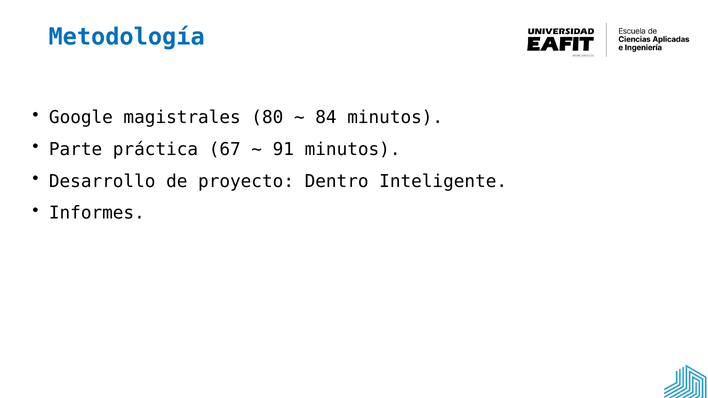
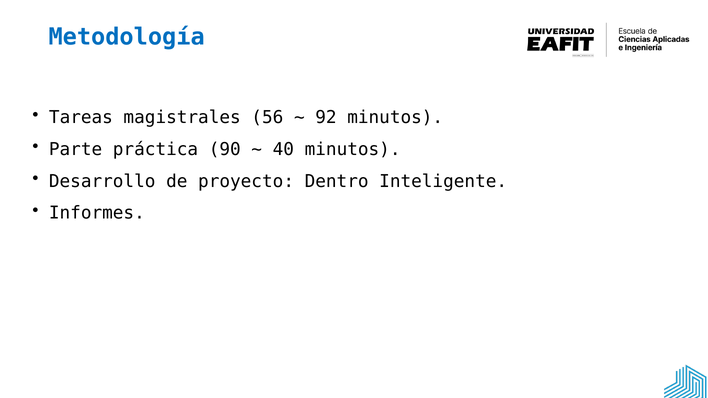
Google: Google -> Tareas
80: 80 -> 56
84: 84 -> 92
67: 67 -> 90
91: 91 -> 40
